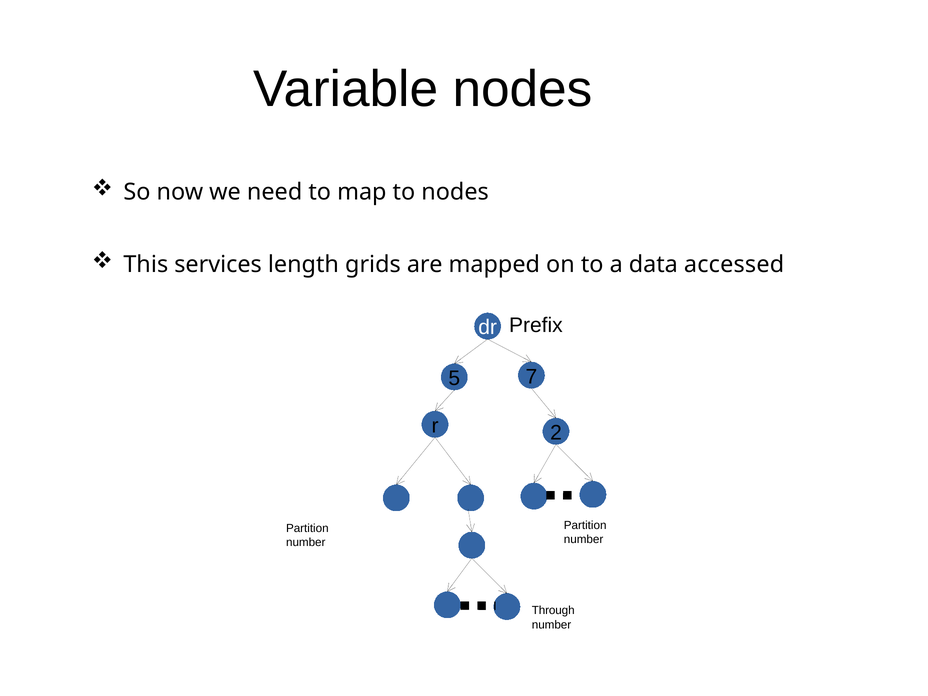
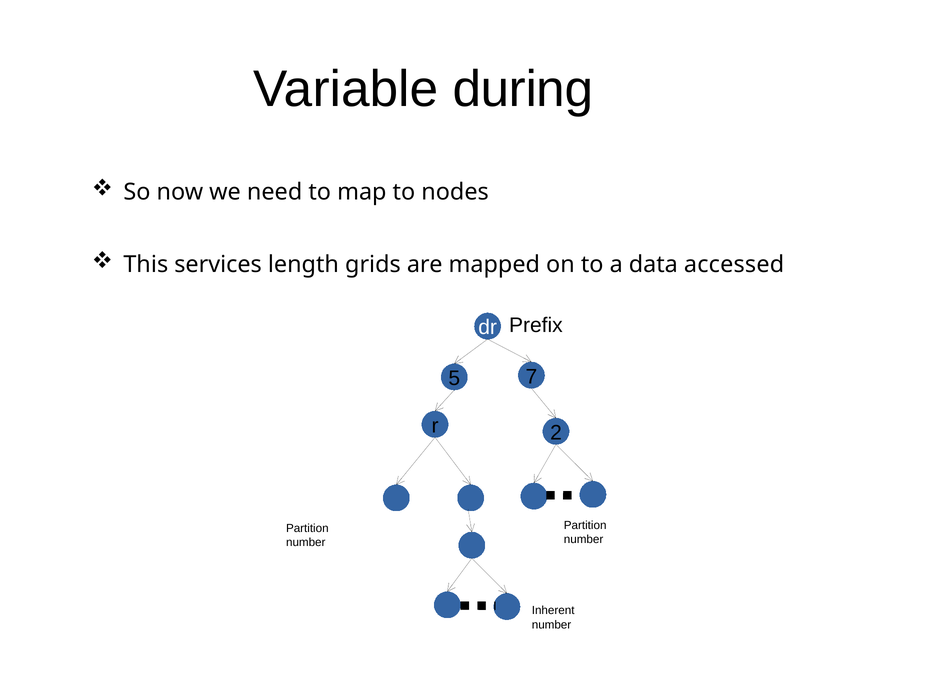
Variable nodes: nodes -> during
Through: Through -> Inherent
